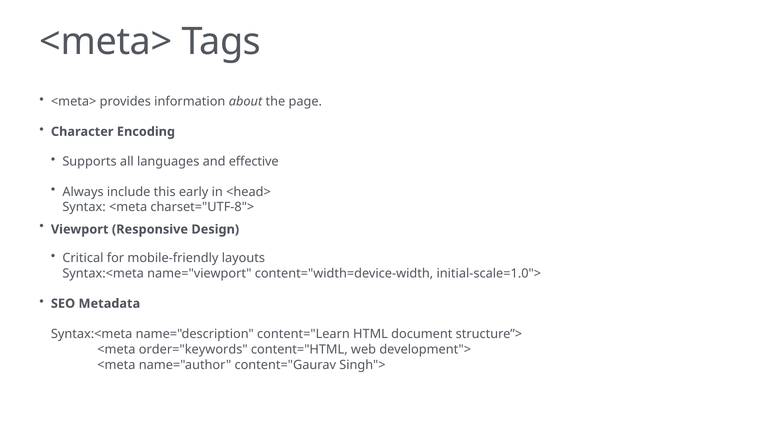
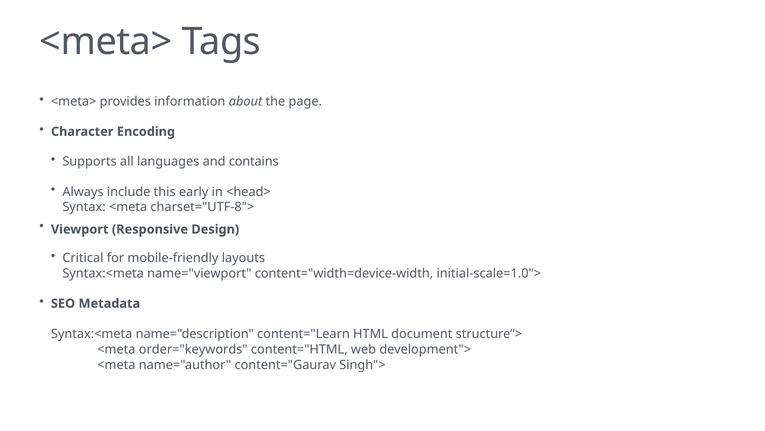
effective: effective -> contains
